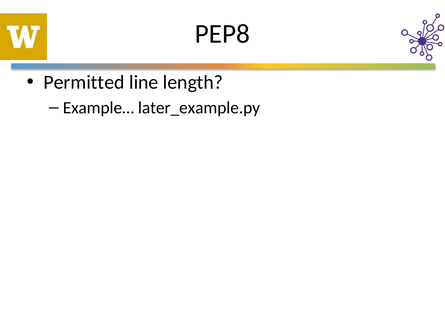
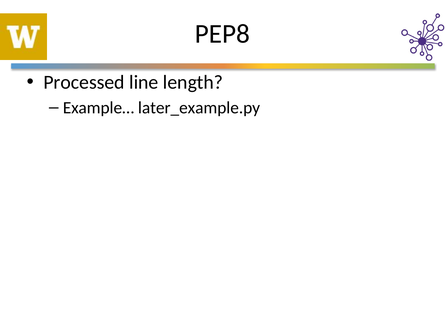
Permitted: Permitted -> Processed
